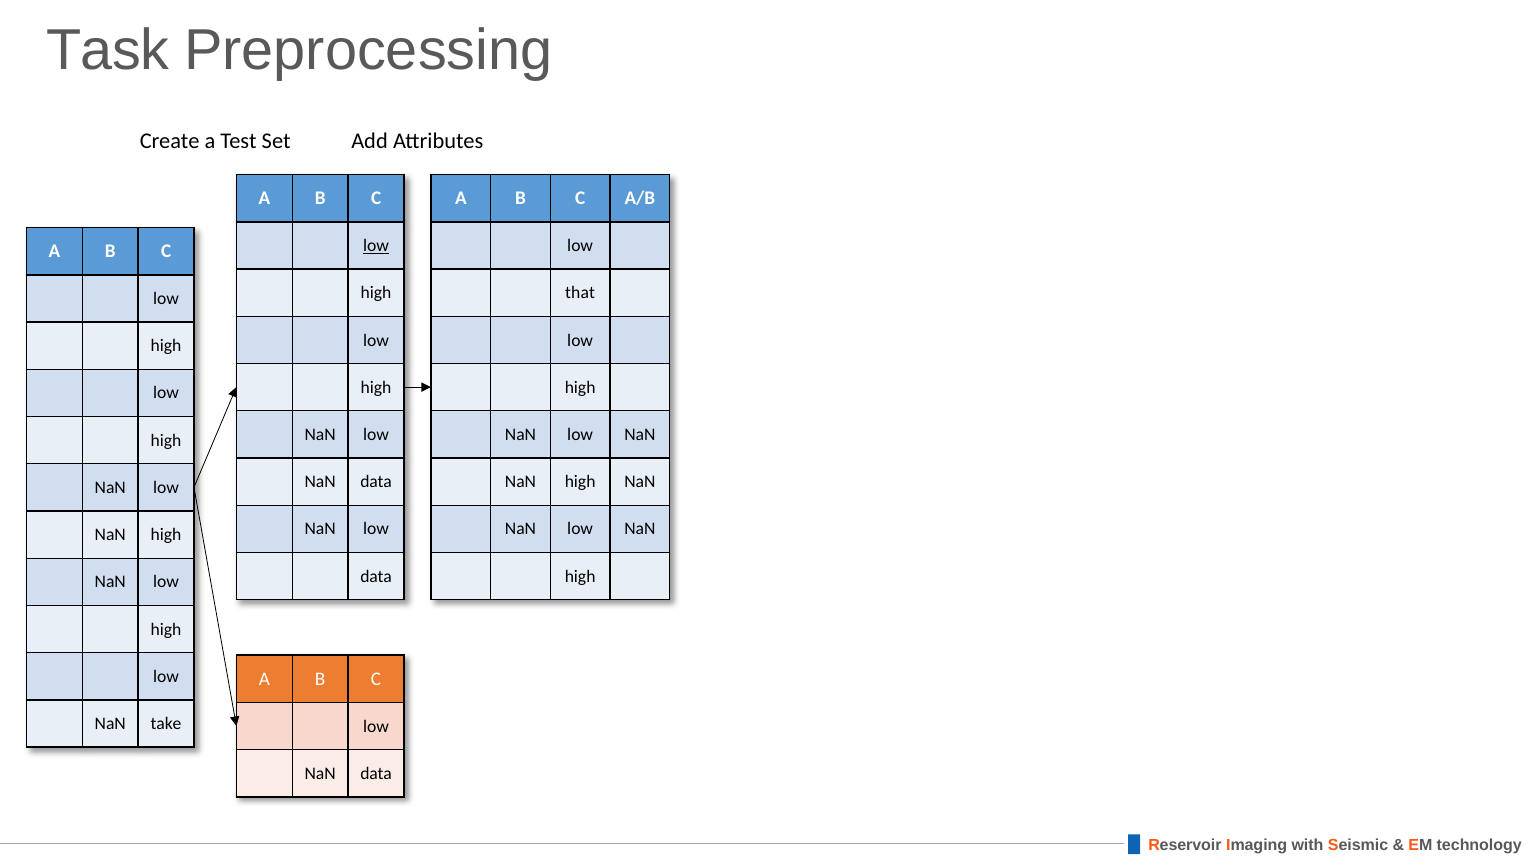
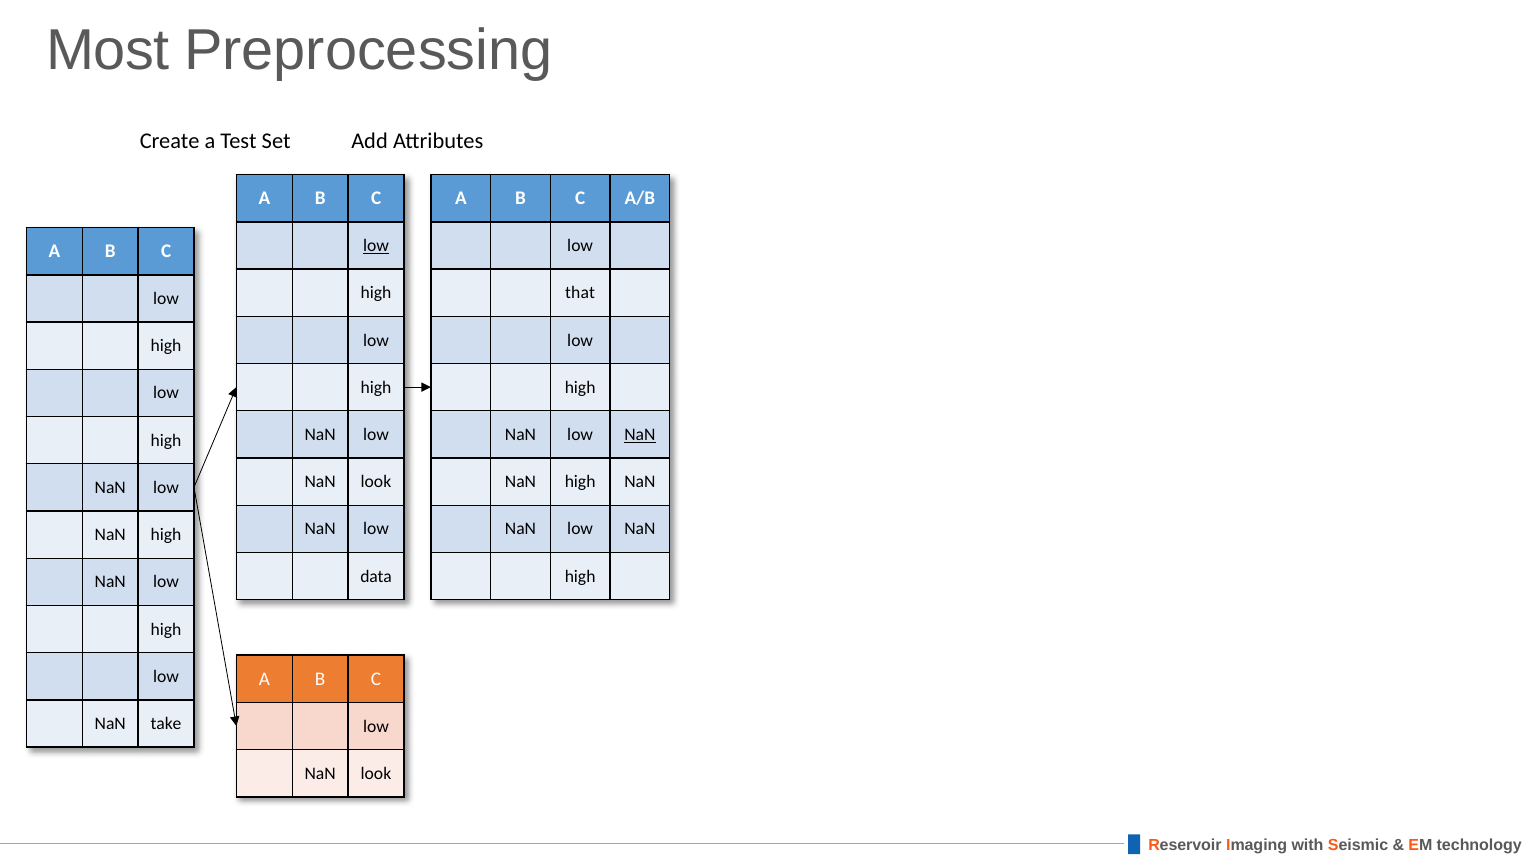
Task: Task -> Most
NaN at (640, 434) underline: none -> present
data at (376, 482): data -> look
data at (376, 773): data -> look
